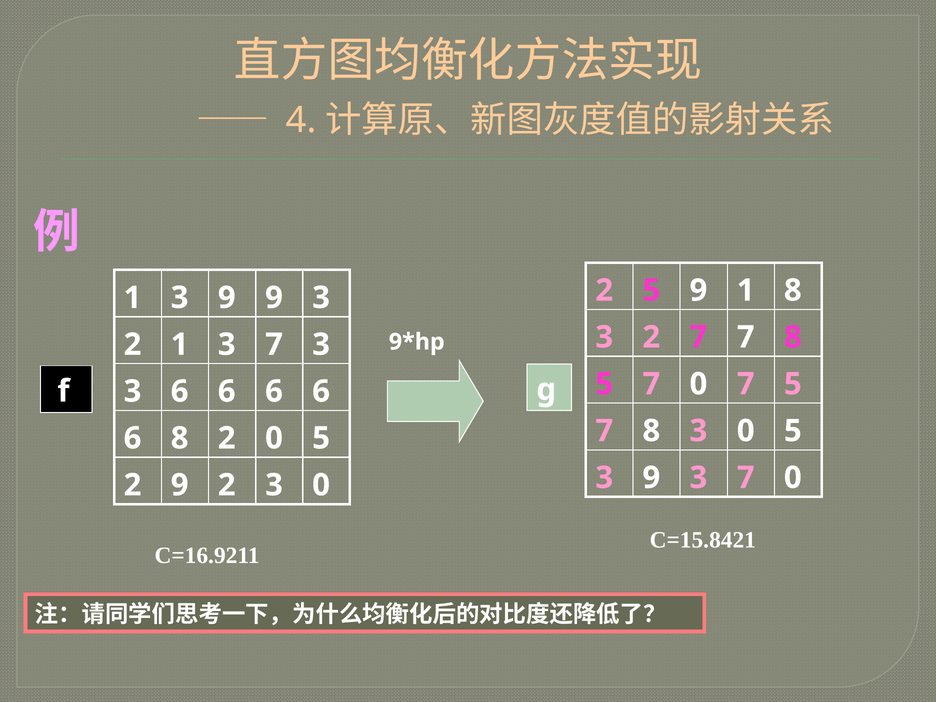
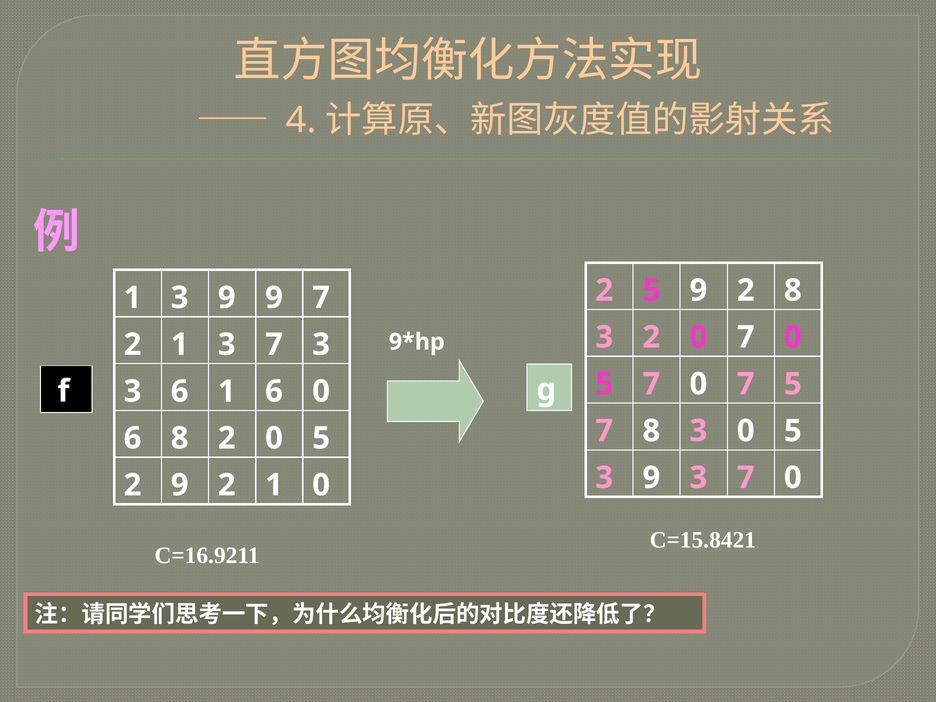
5 9 1: 1 -> 2
9 9 3: 3 -> 7
3 2 7: 7 -> 0
8 at (793, 337): 8 -> 0
3 6 6: 6 -> 1
6 at (321, 391): 6 -> 0
9 2 3: 3 -> 1
